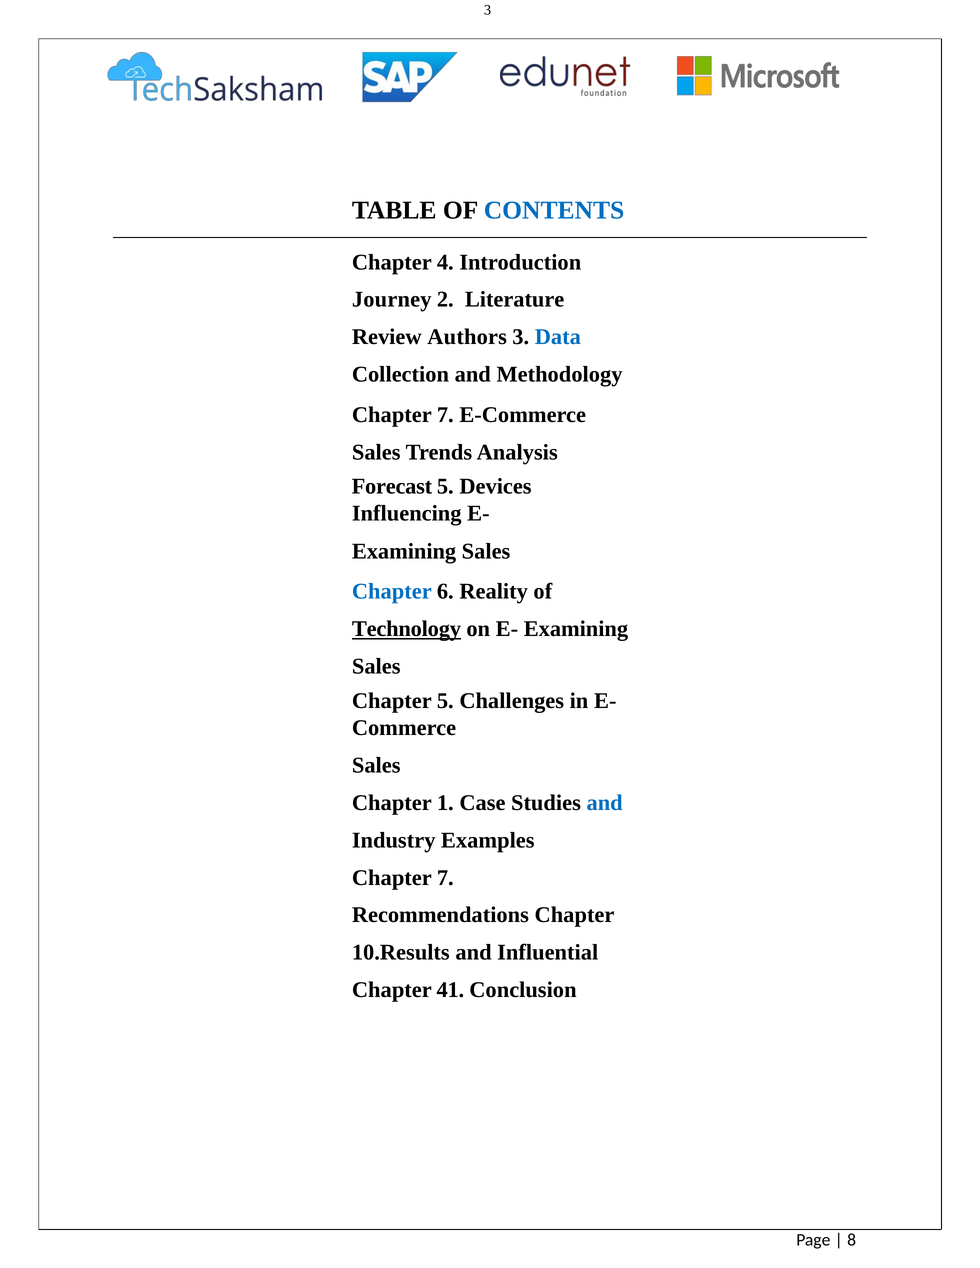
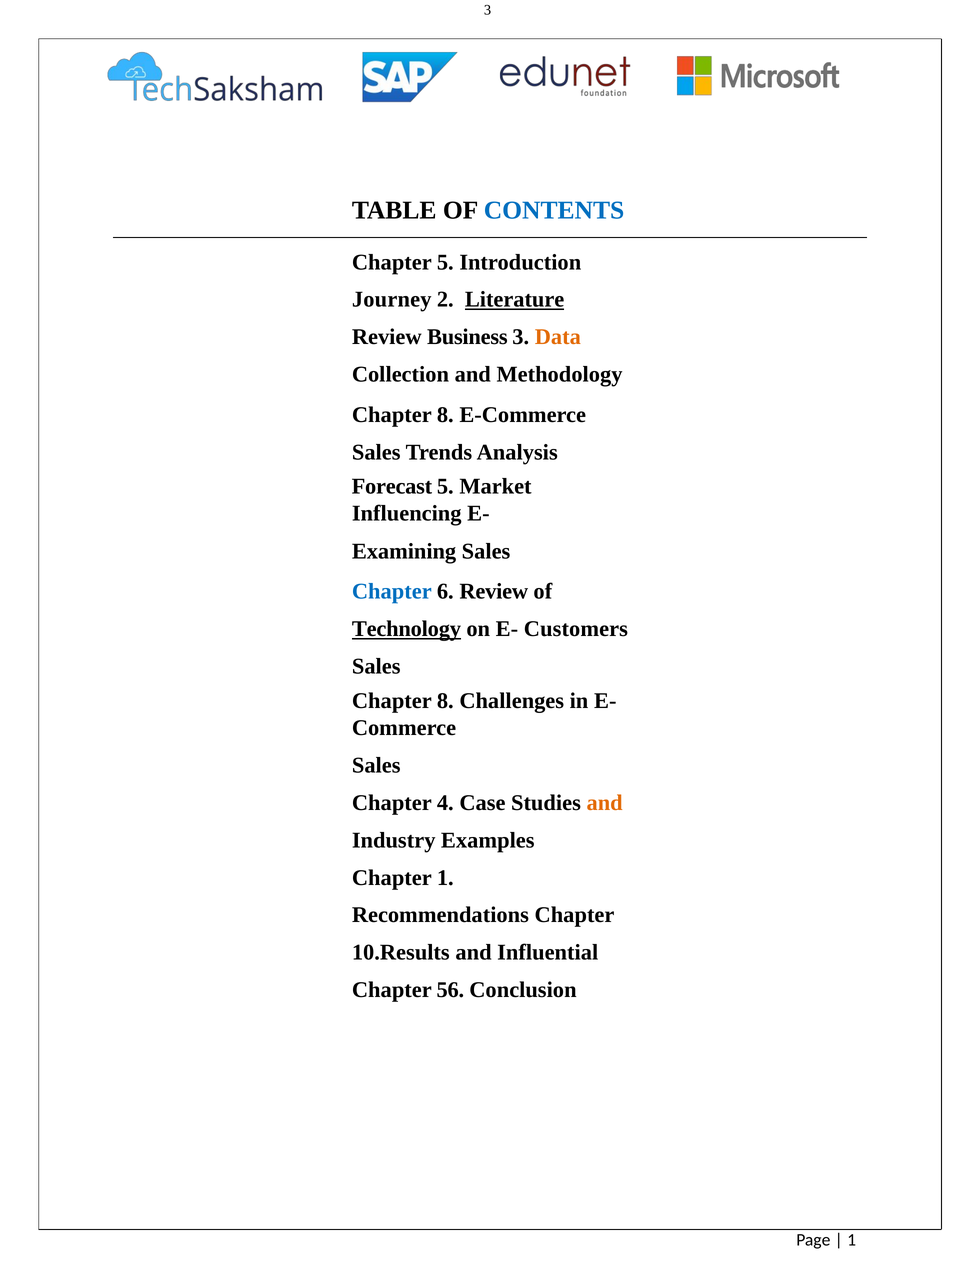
Chapter 4: 4 -> 5
Literature underline: none -> present
Authors: Authors -> Business
Data colour: blue -> orange
7 at (445, 415): 7 -> 8
Devices: Devices -> Market
6 Reality: Reality -> Review
on E- Examining: Examining -> Customers
5 at (445, 701): 5 -> 8
1: 1 -> 4
and at (605, 803) colour: blue -> orange
7 at (445, 878): 7 -> 1
41: 41 -> 56
8 at (852, 1240): 8 -> 1
